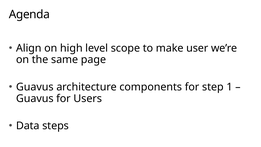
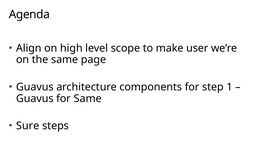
for Users: Users -> Same
Data: Data -> Sure
